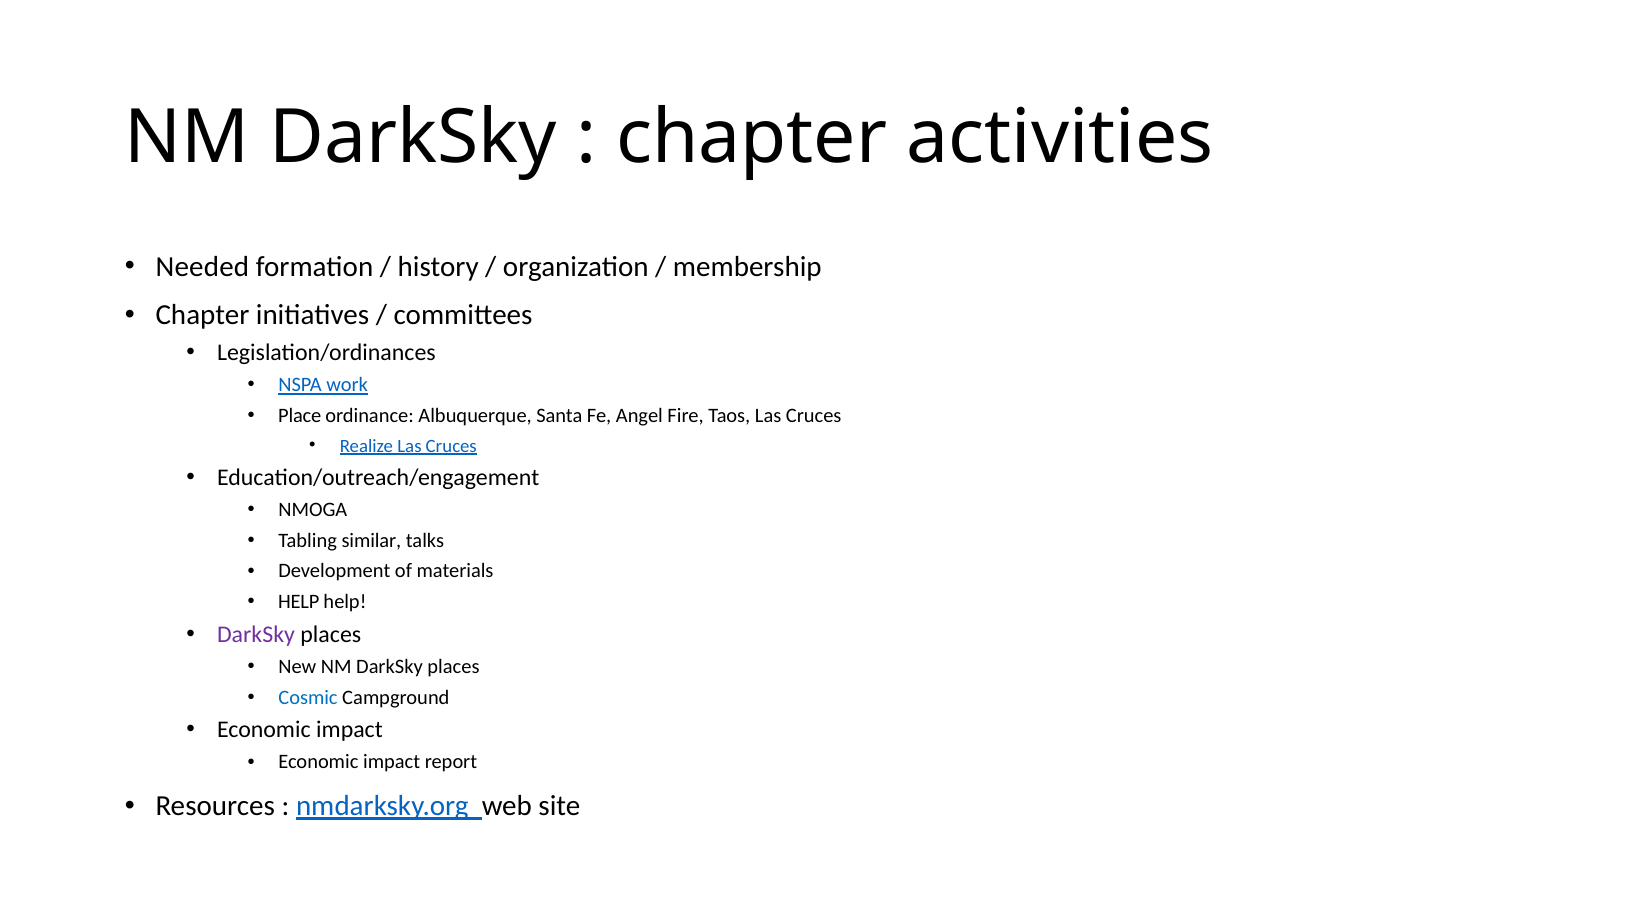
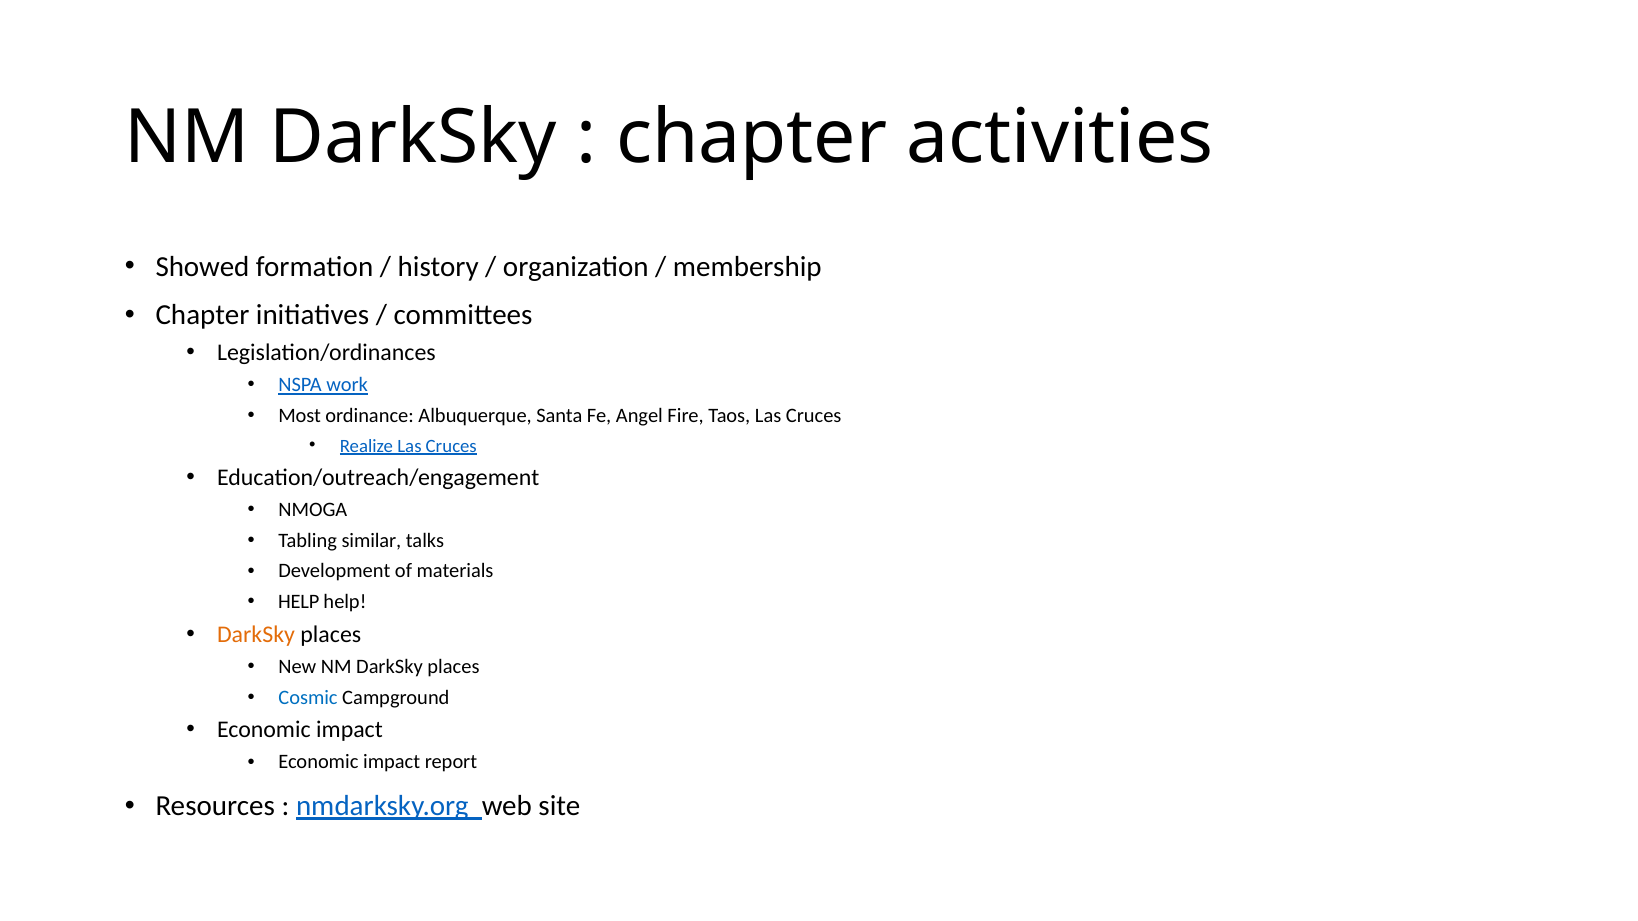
Needed: Needed -> Showed
Place: Place -> Most
DarkSky at (256, 634) colour: purple -> orange
